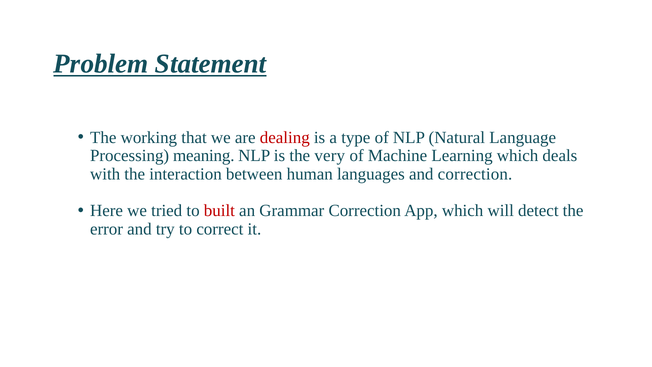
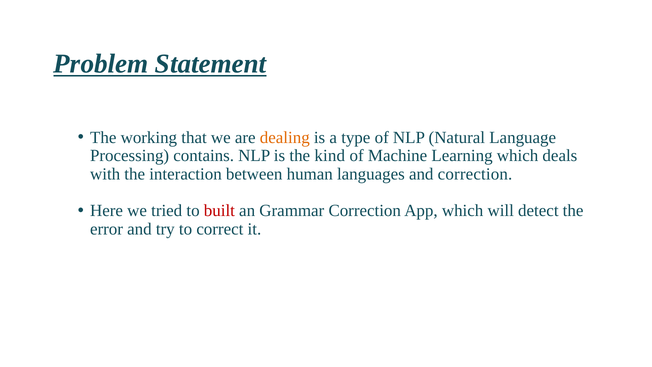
dealing colour: red -> orange
meaning: meaning -> contains
very: very -> kind
